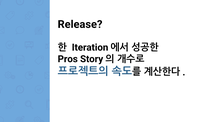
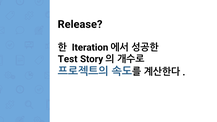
Pros: Pros -> Test
